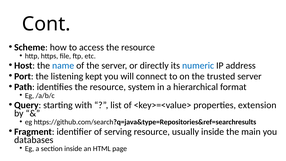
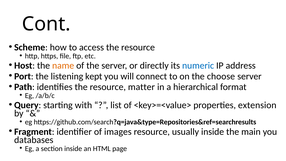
name colour: blue -> orange
trusted: trusted -> choose
system: system -> matter
serving: serving -> images
